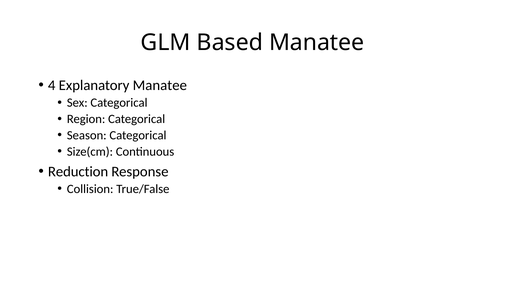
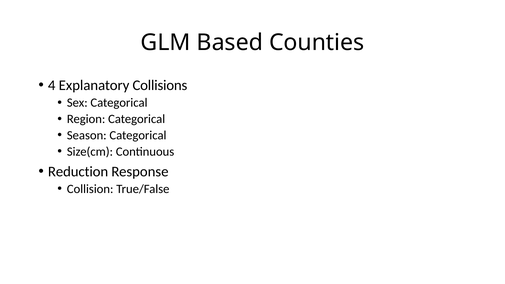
Based Manatee: Manatee -> Counties
Explanatory Manatee: Manatee -> Collisions
